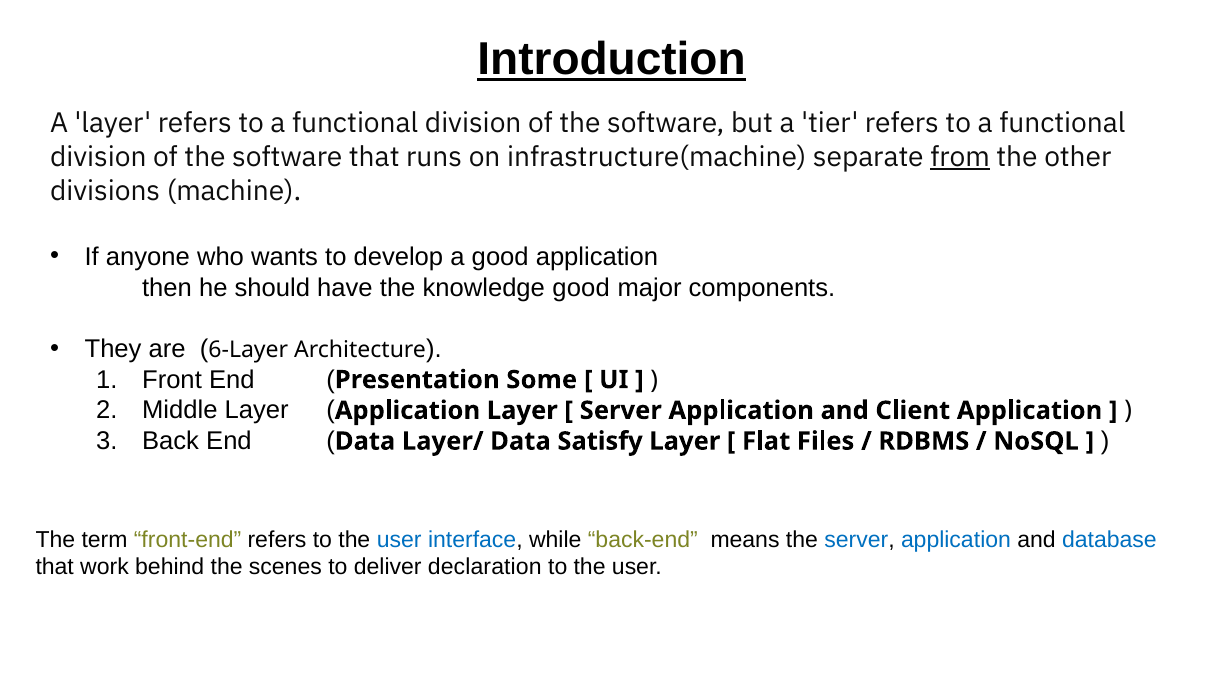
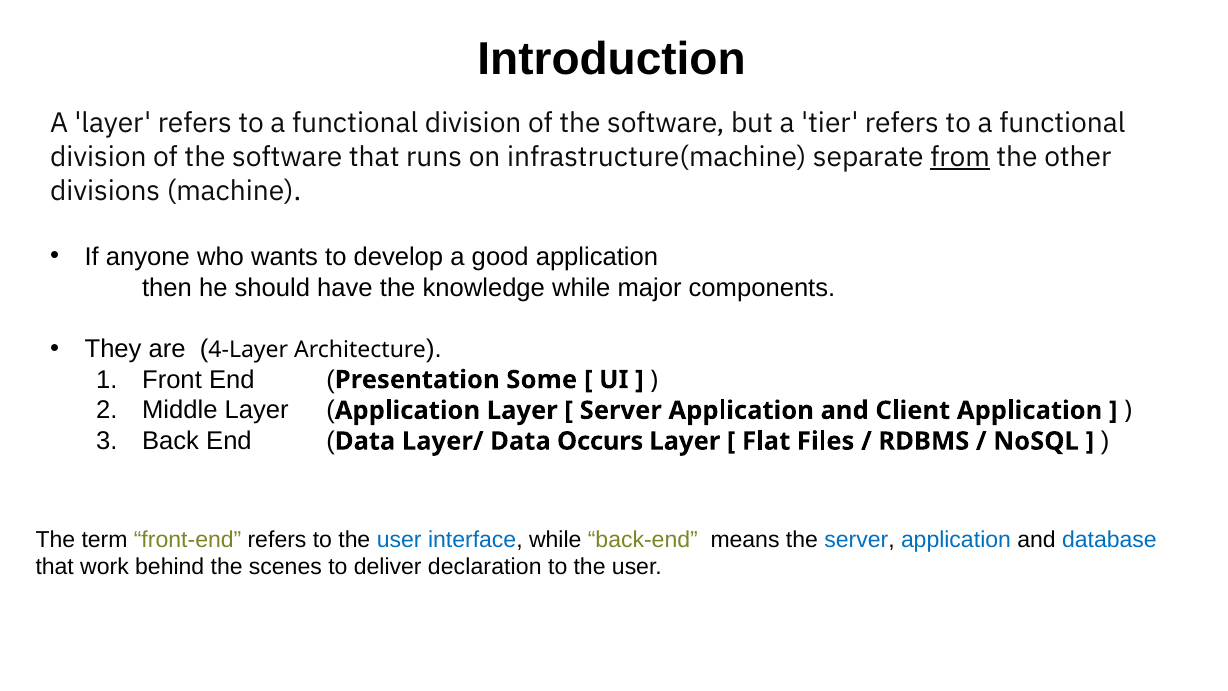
Introduction underline: present -> none
knowledge good: good -> while
6-Layer: 6-Layer -> 4-Layer
Satisfy: Satisfy -> Occurs
